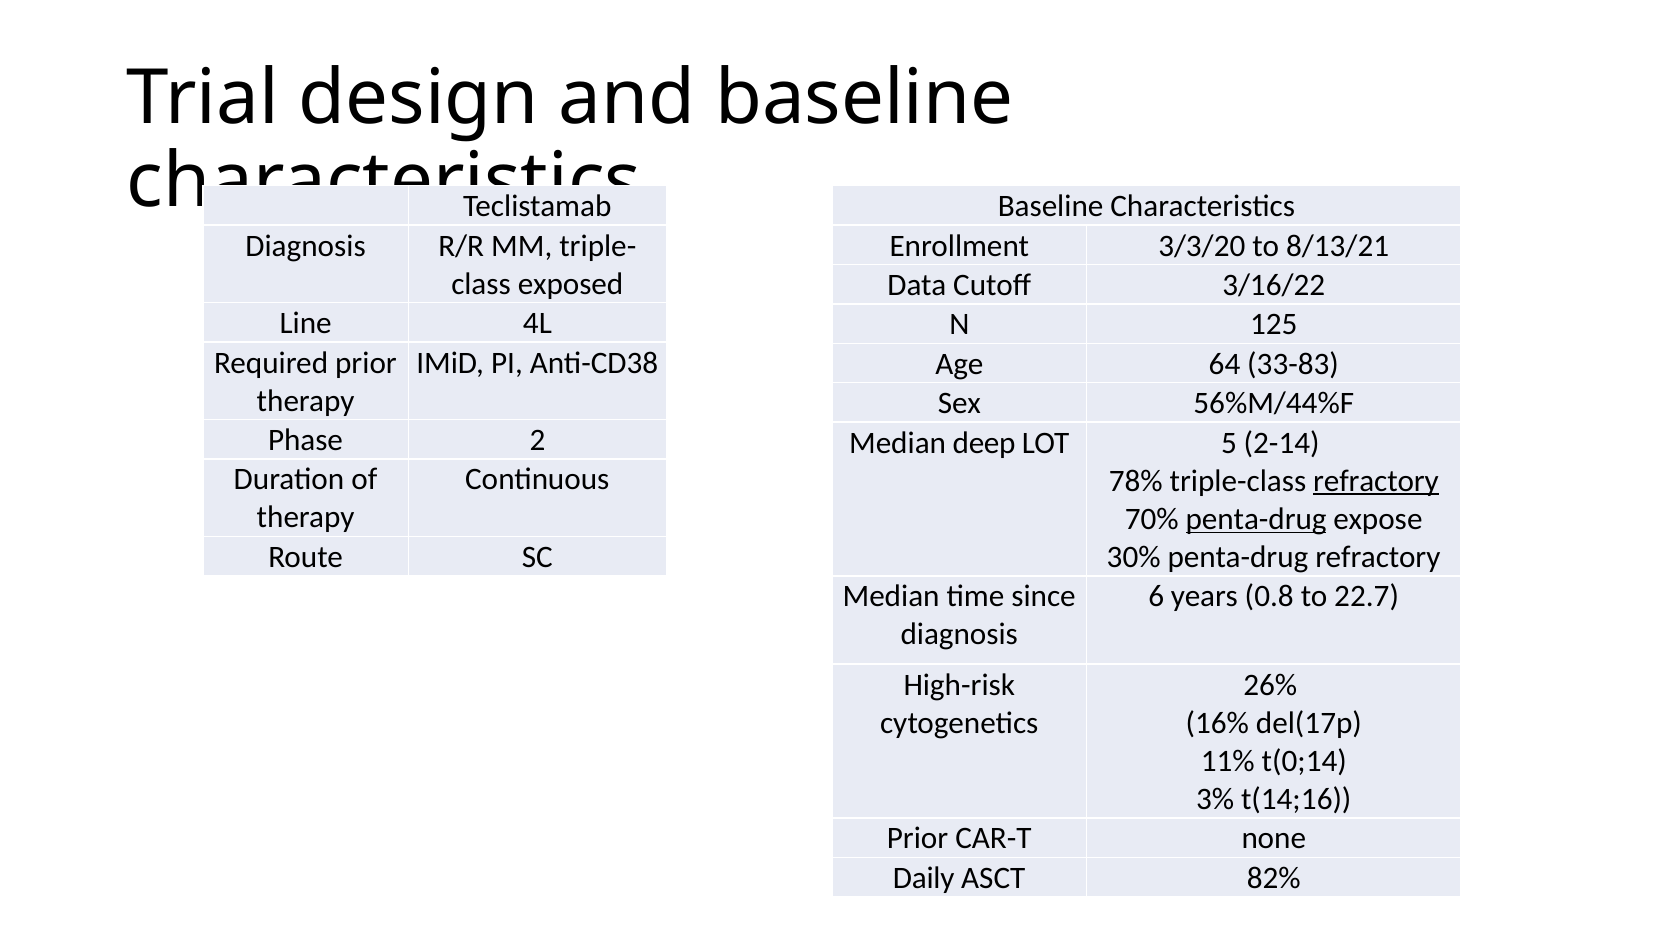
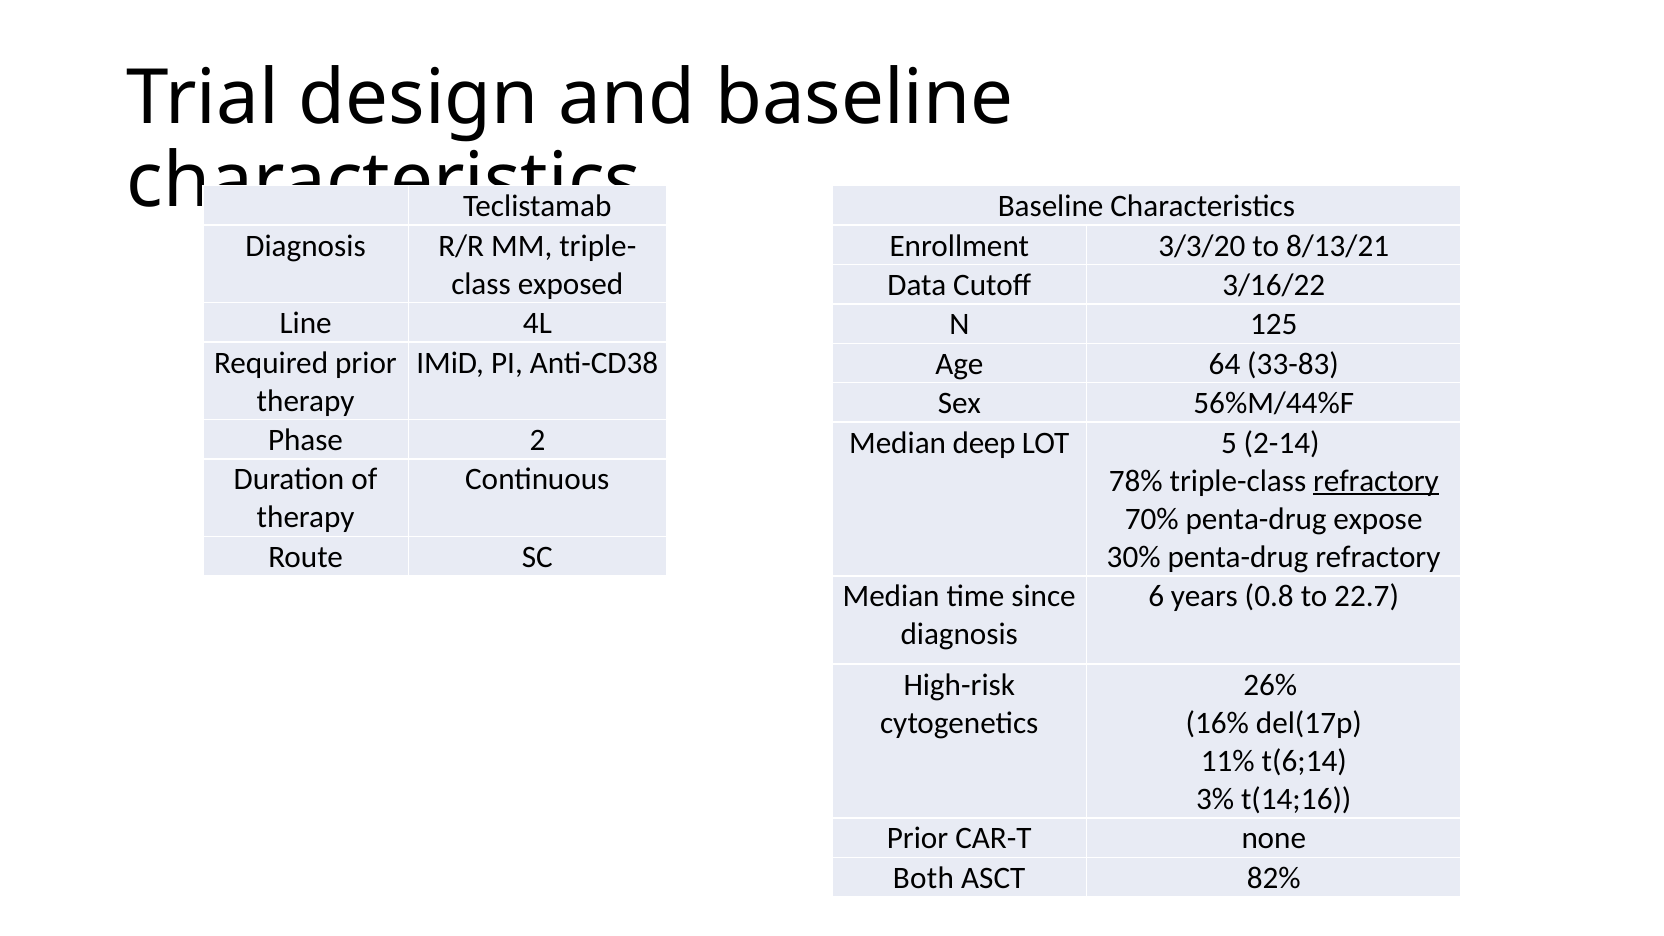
penta-drug at (1256, 519) underline: present -> none
t(0;14: t(0;14 -> t(6;14
Daily: Daily -> Both
